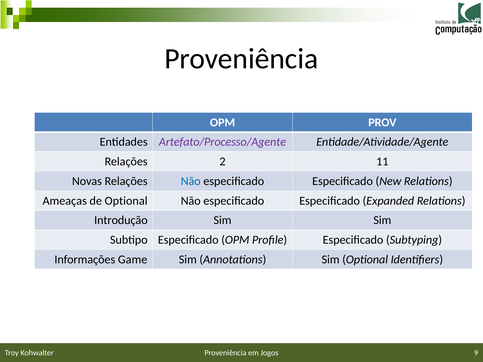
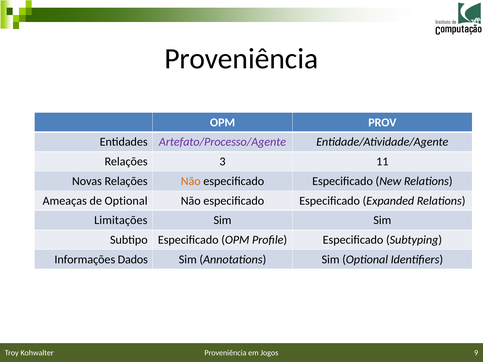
2: 2 -> 3
Não at (191, 181) colour: blue -> orange
Introdução: Introdução -> Limitações
Game: Game -> Dados
